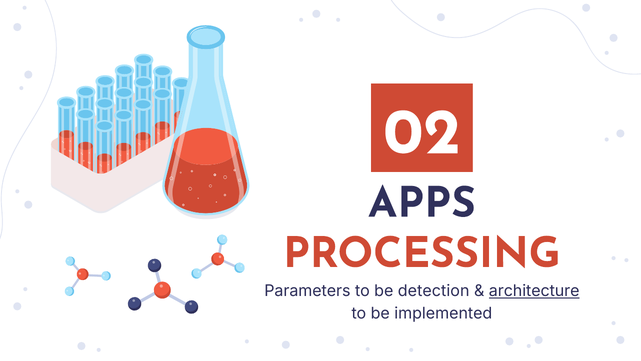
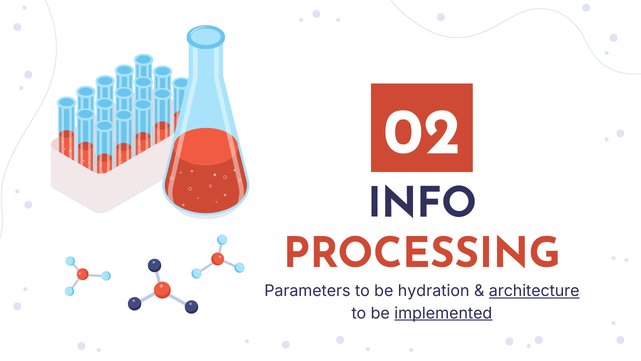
APPS: APPS -> INFO
detection: detection -> hydration
implemented underline: none -> present
